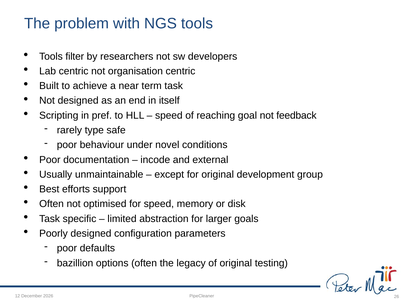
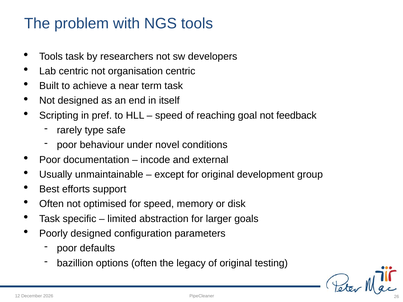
Tools filter: filter -> task
